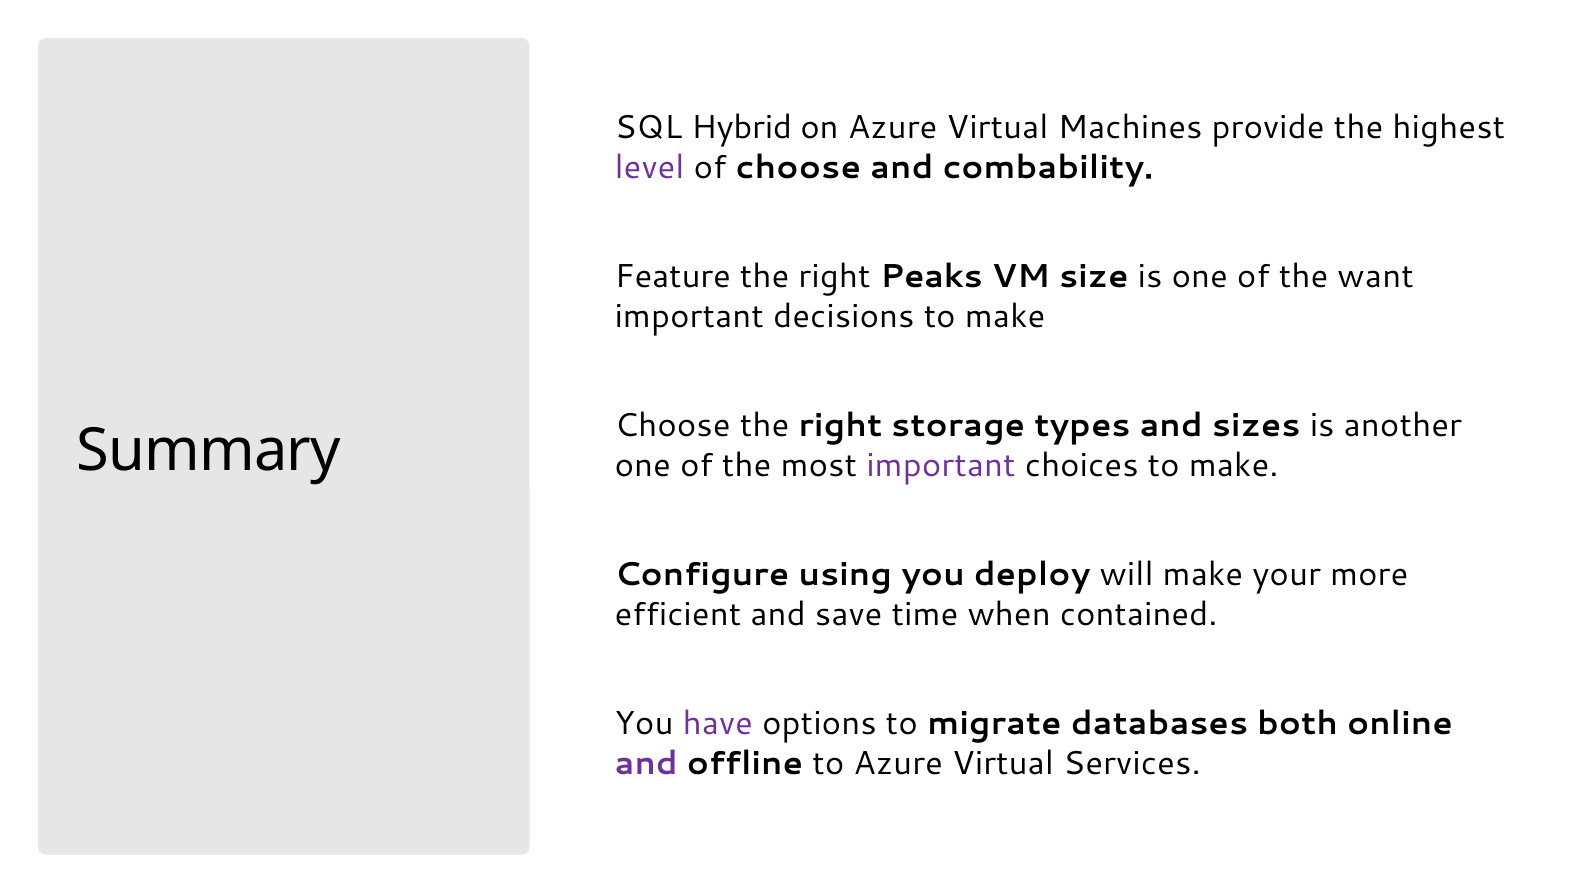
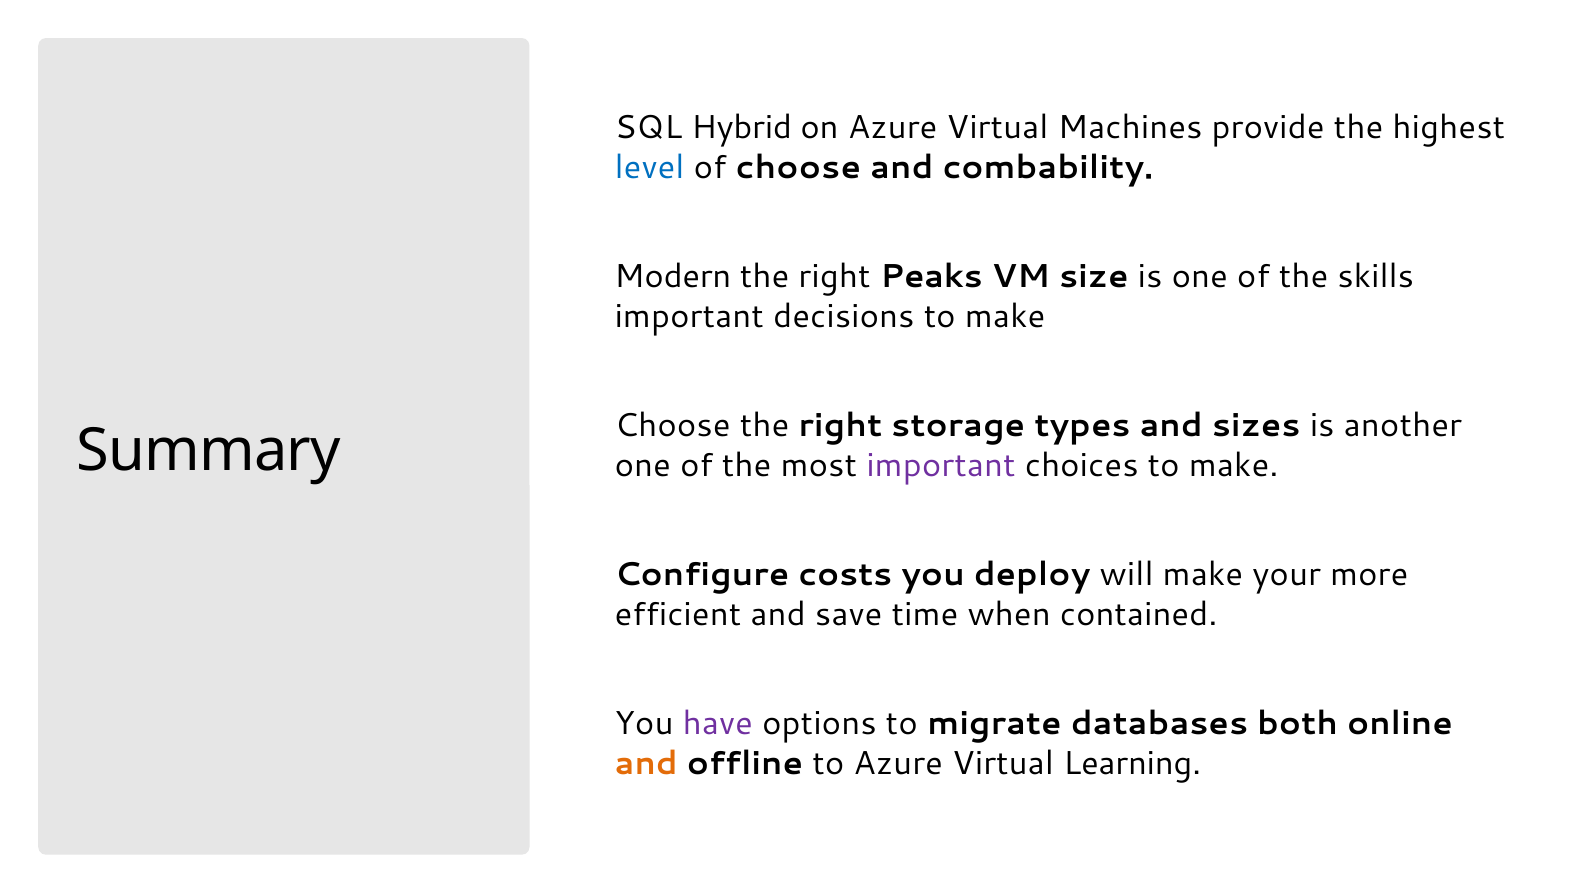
level colour: purple -> blue
Feature: Feature -> Modern
want: want -> skills
using: using -> costs
and at (646, 763) colour: purple -> orange
Services: Services -> Learning
